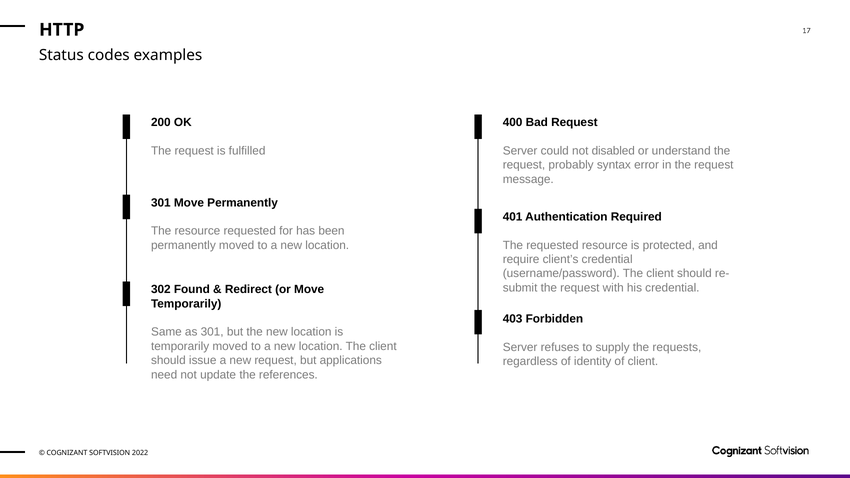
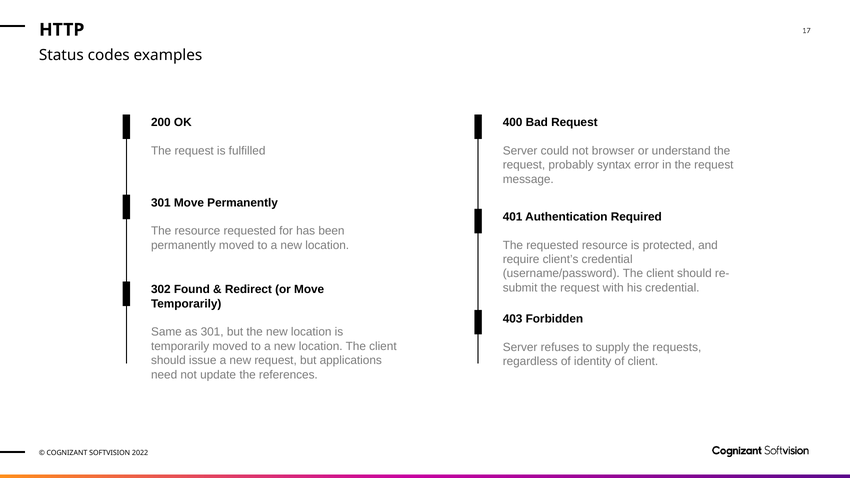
disabled: disabled -> browser
